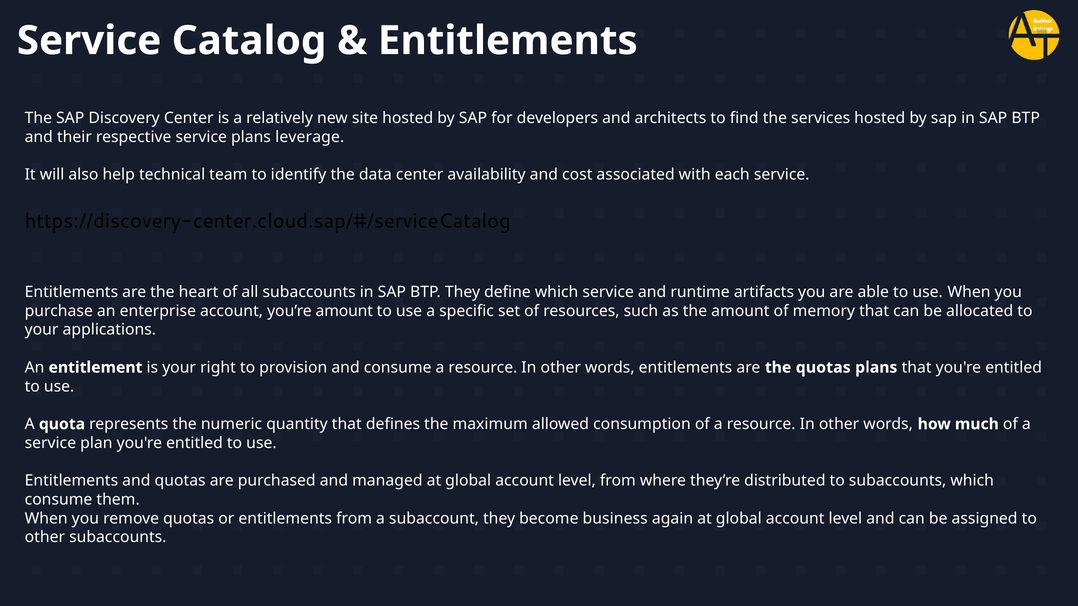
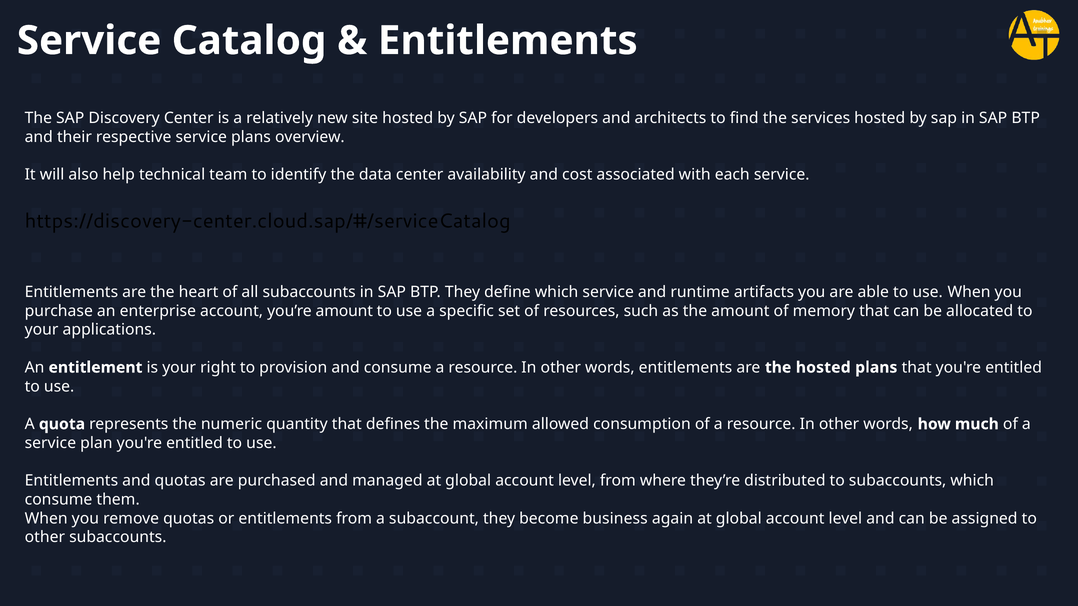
leverage: leverage -> overview
the quotas: quotas -> hosted
